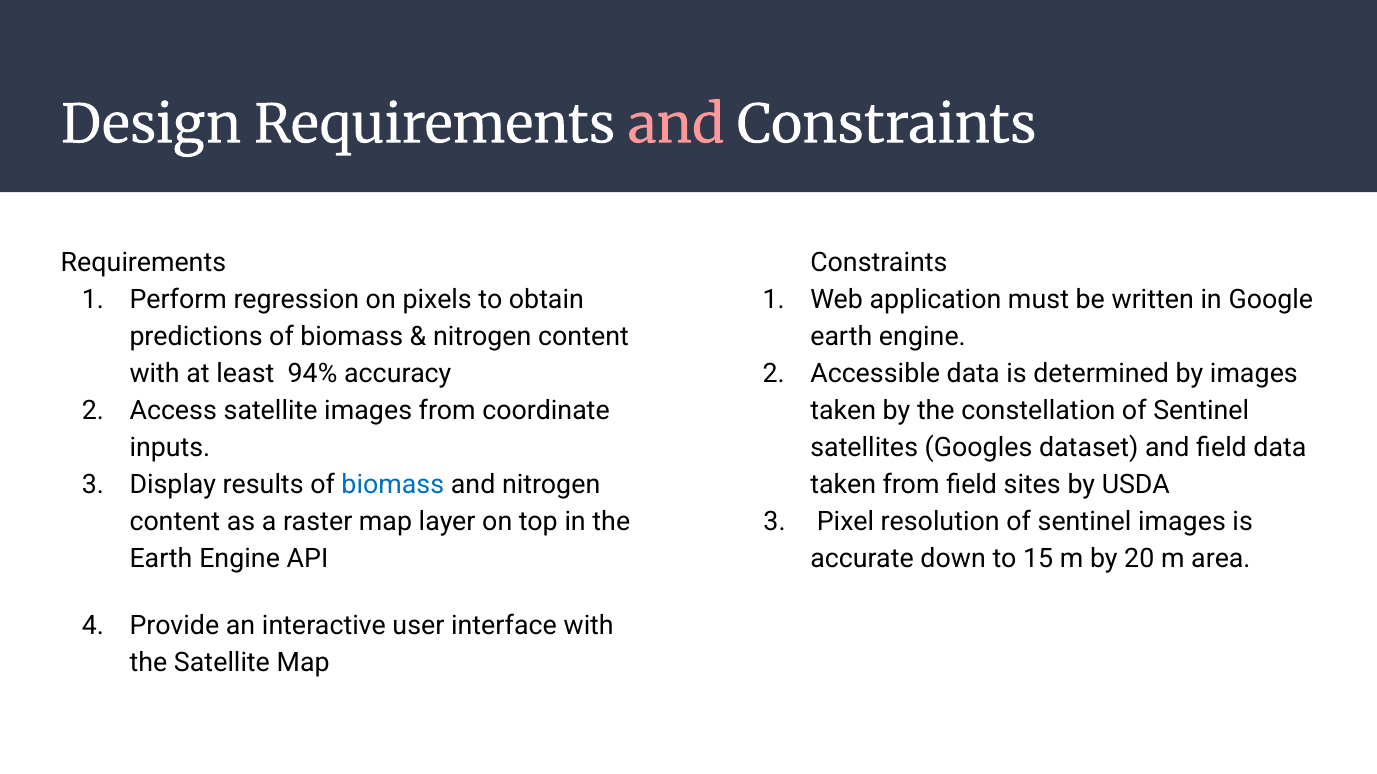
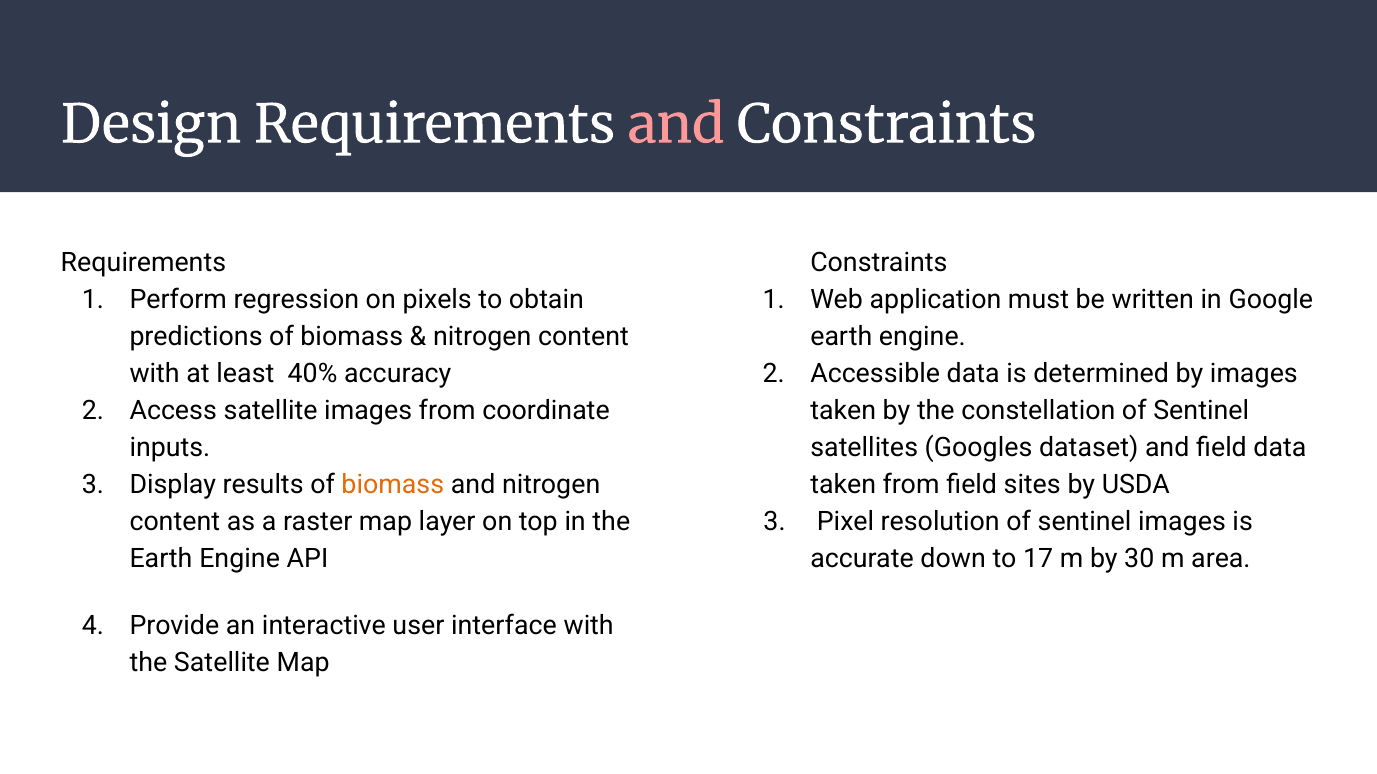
94%: 94% -> 40%
biomass at (393, 485) colour: blue -> orange
15: 15 -> 17
20: 20 -> 30
